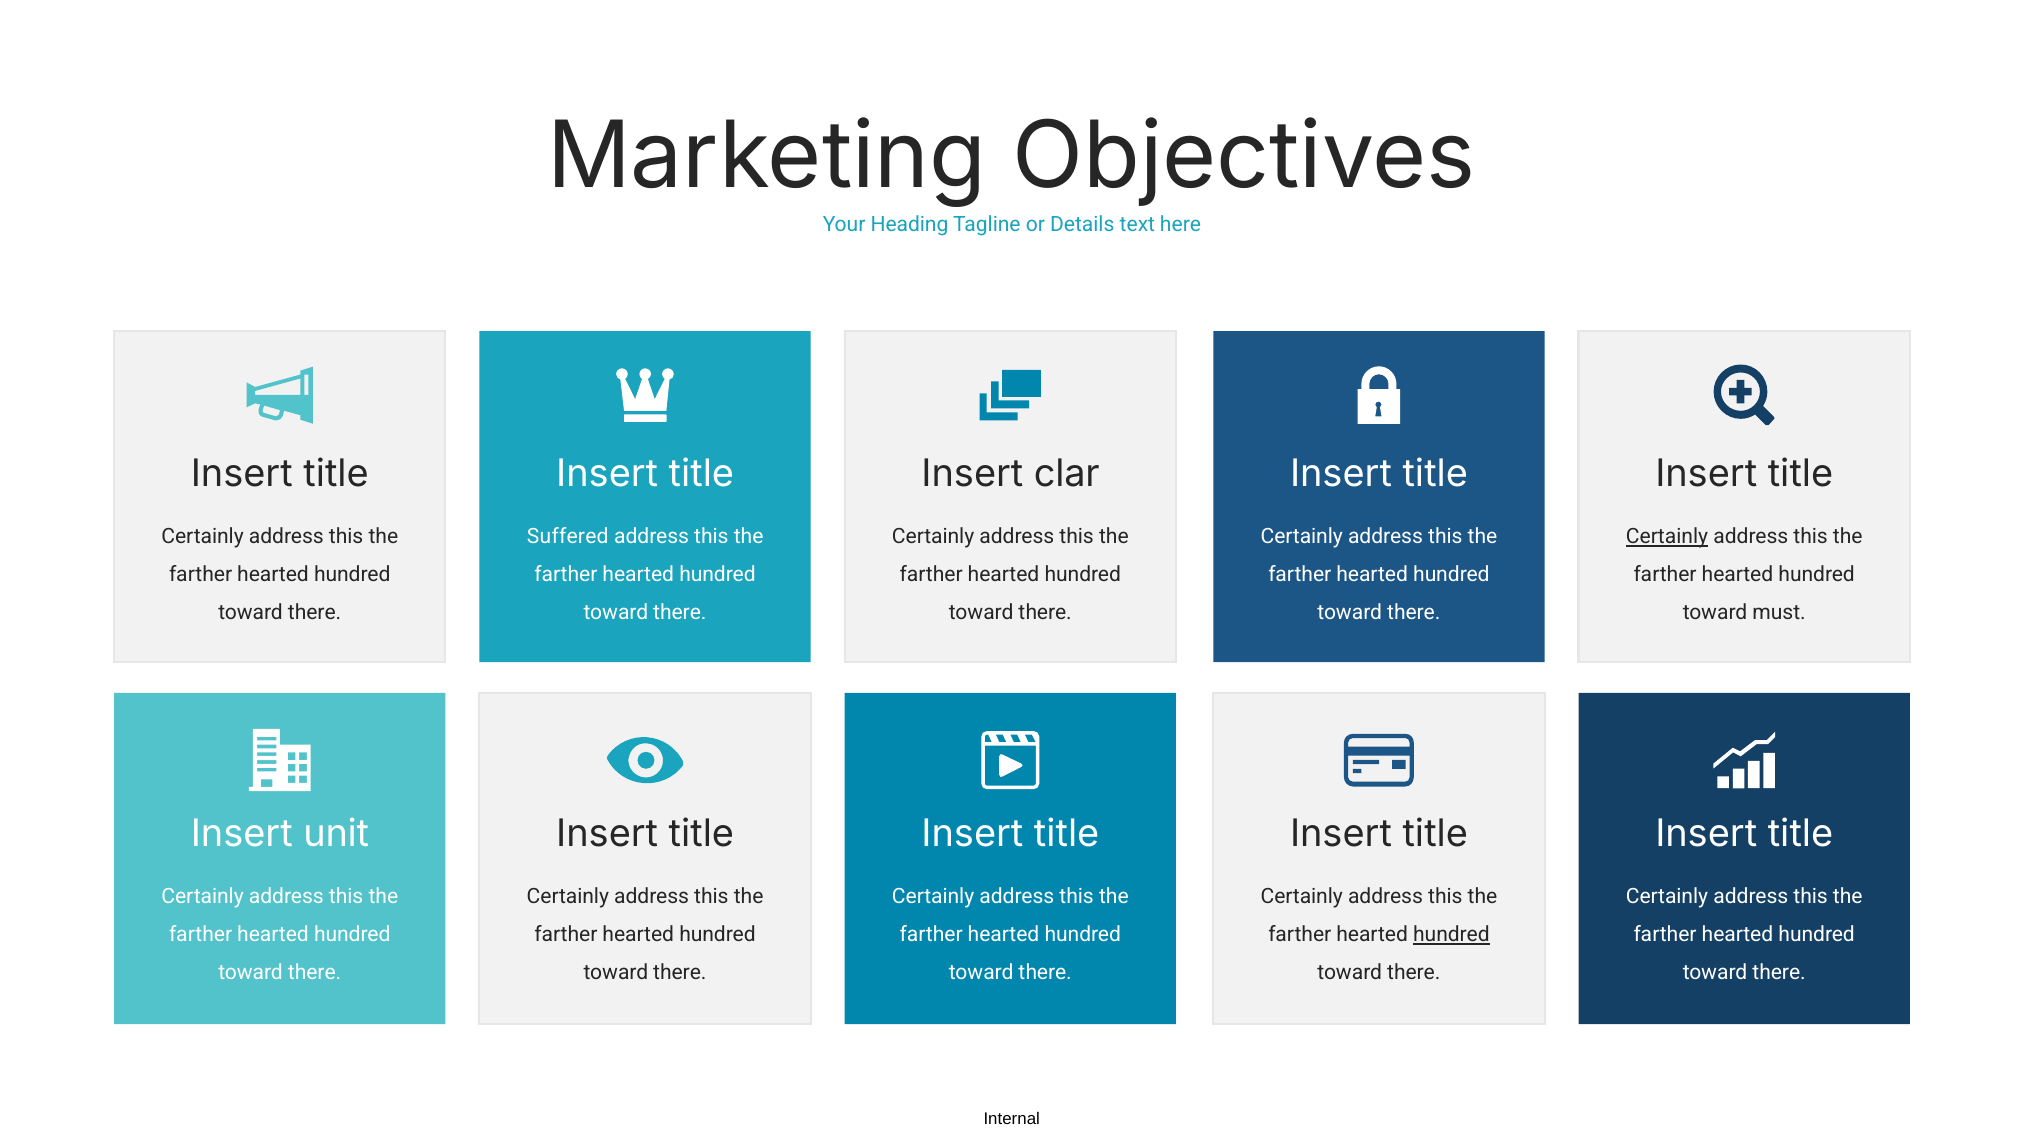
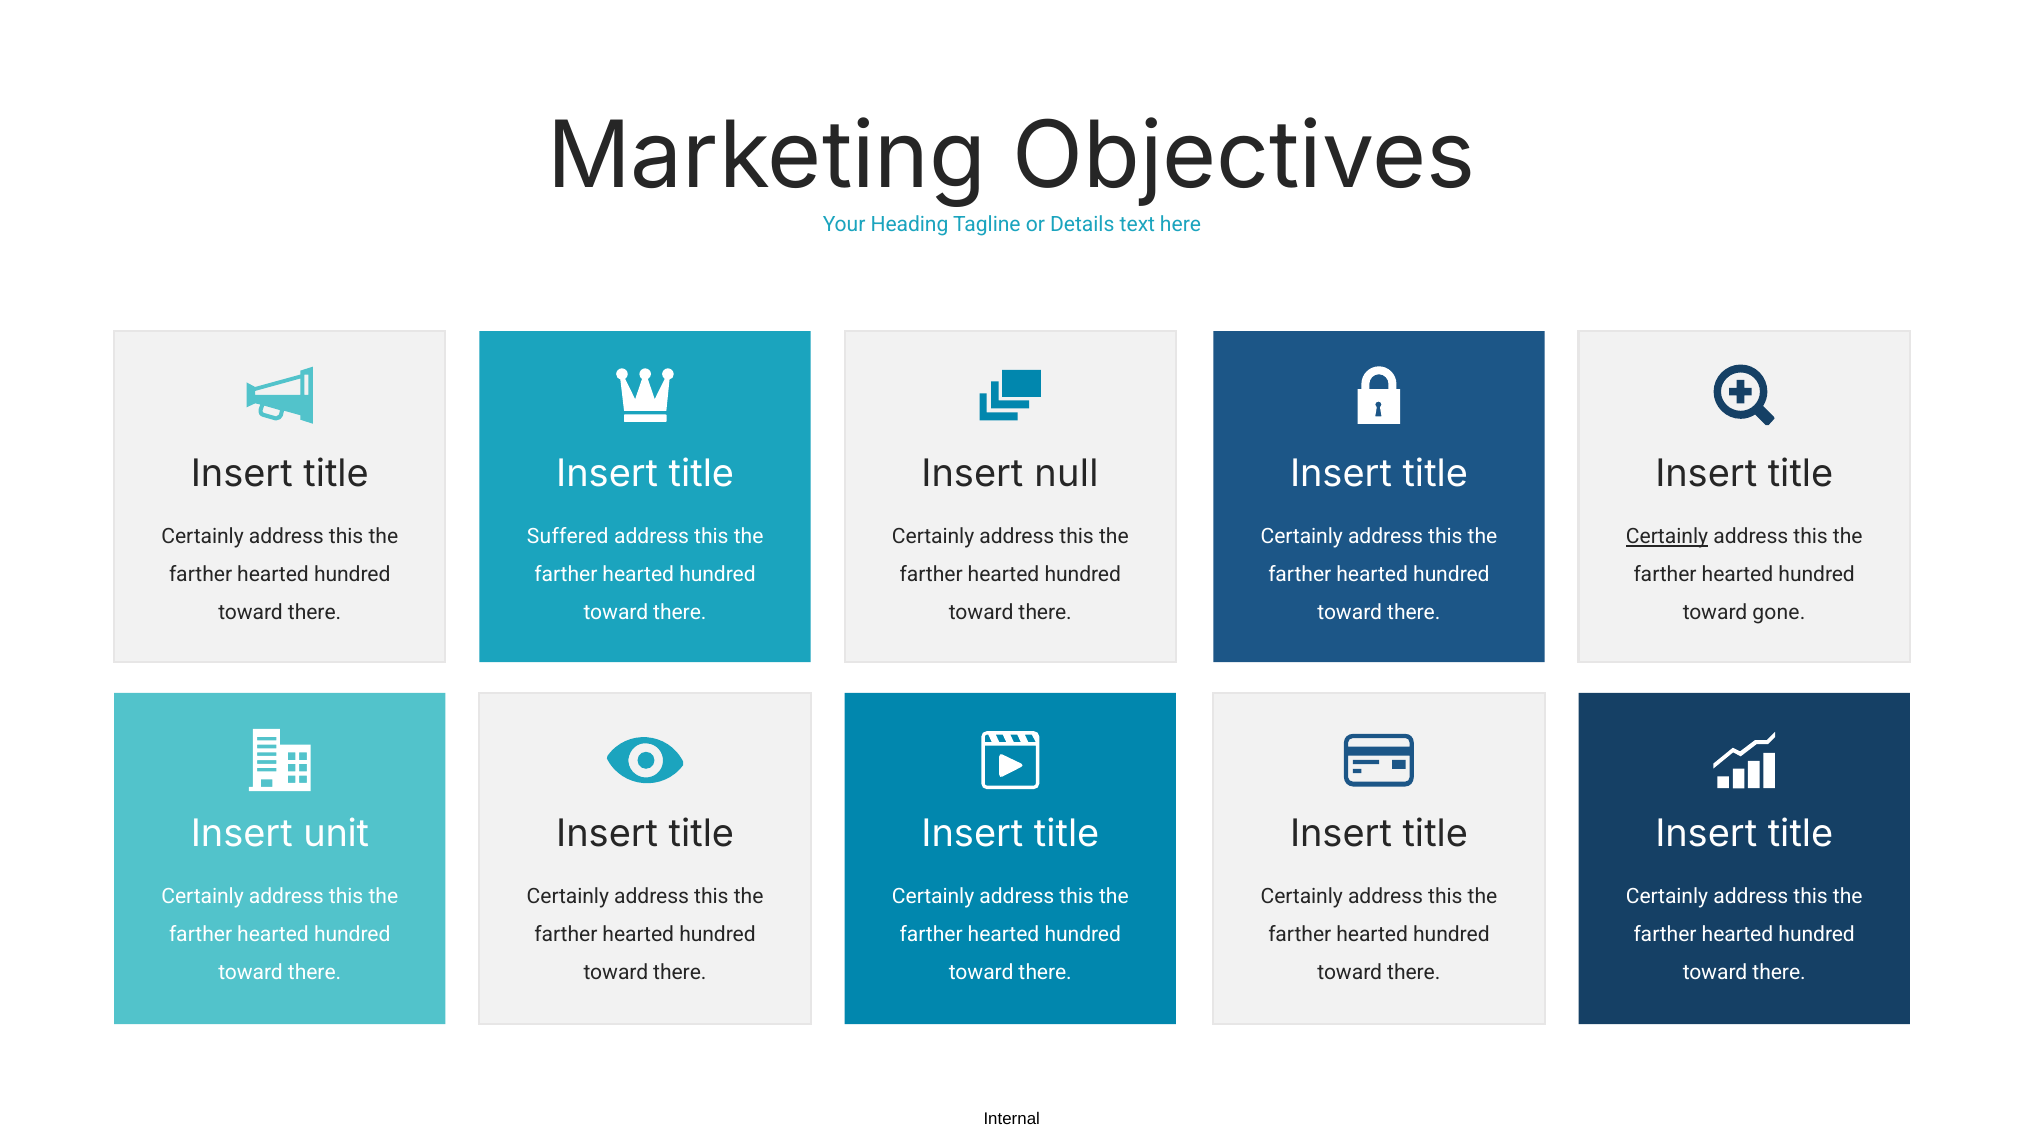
clar: clar -> null
must: must -> gone
hundred at (1451, 935) underline: present -> none
